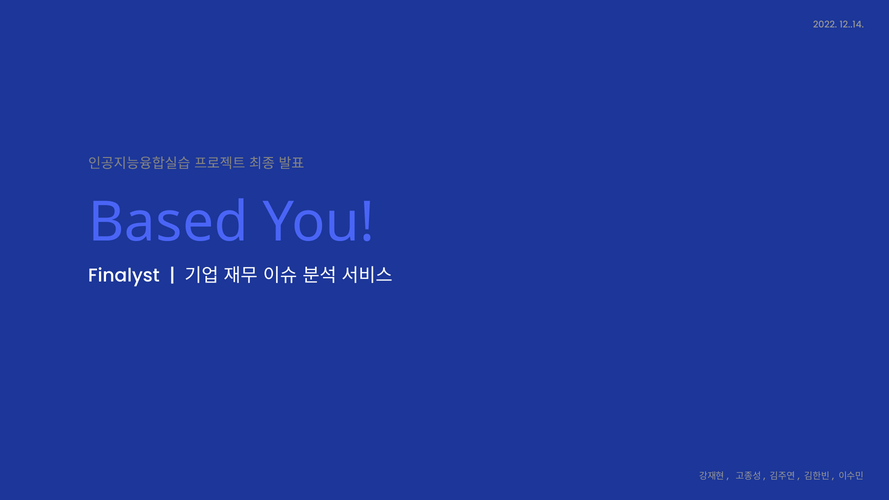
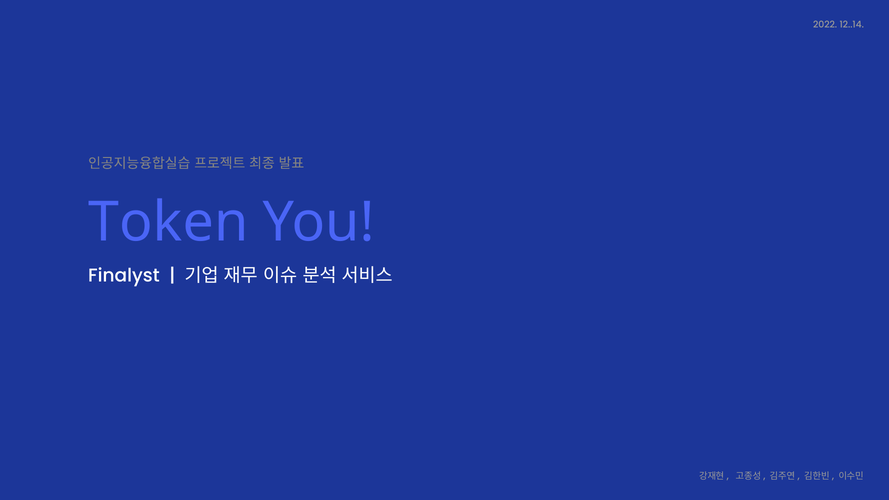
Based: Based -> Token
